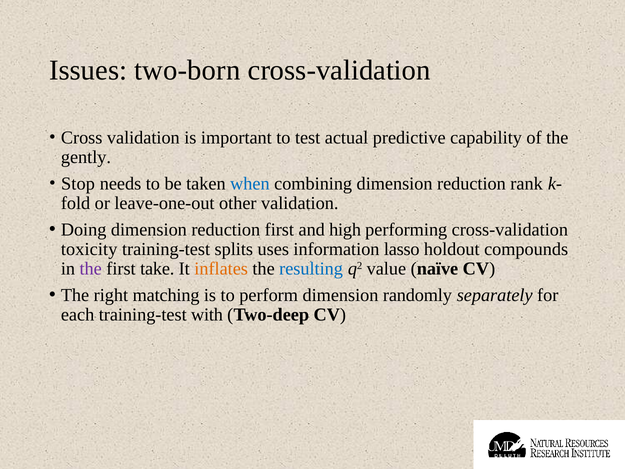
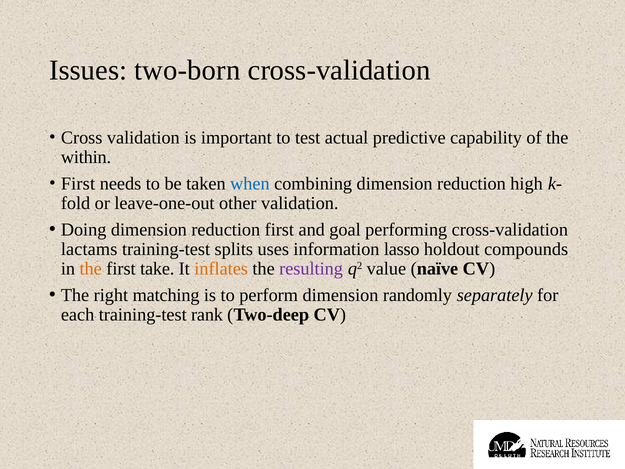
gently: gently -> within
Stop at (78, 184): Stop -> First
rank: rank -> high
high: high -> goal
toxicity: toxicity -> lactams
the at (91, 269) colour: purple -> orange
resulting colour: blue -> purple
with: with -> rank
